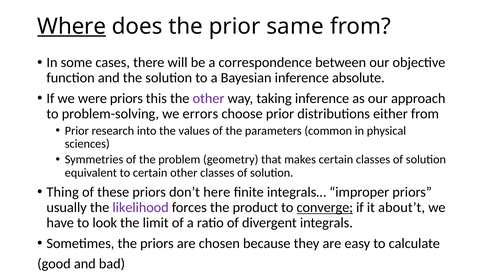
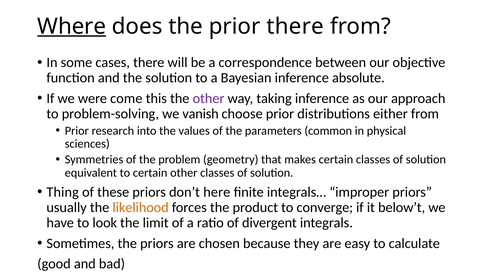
prior same: same -> there
were priors: priors -> come
errors: errors -> vanish
likelihood colour: purple -> orange
converge underline: present -> none
about’t: about’t -> below’t
